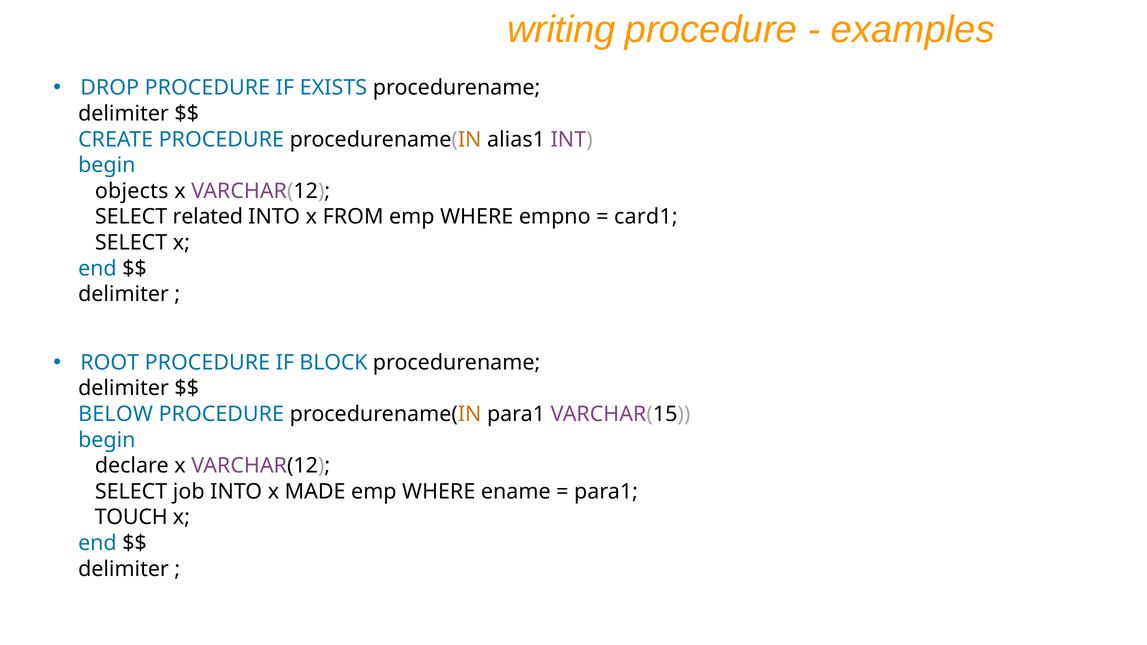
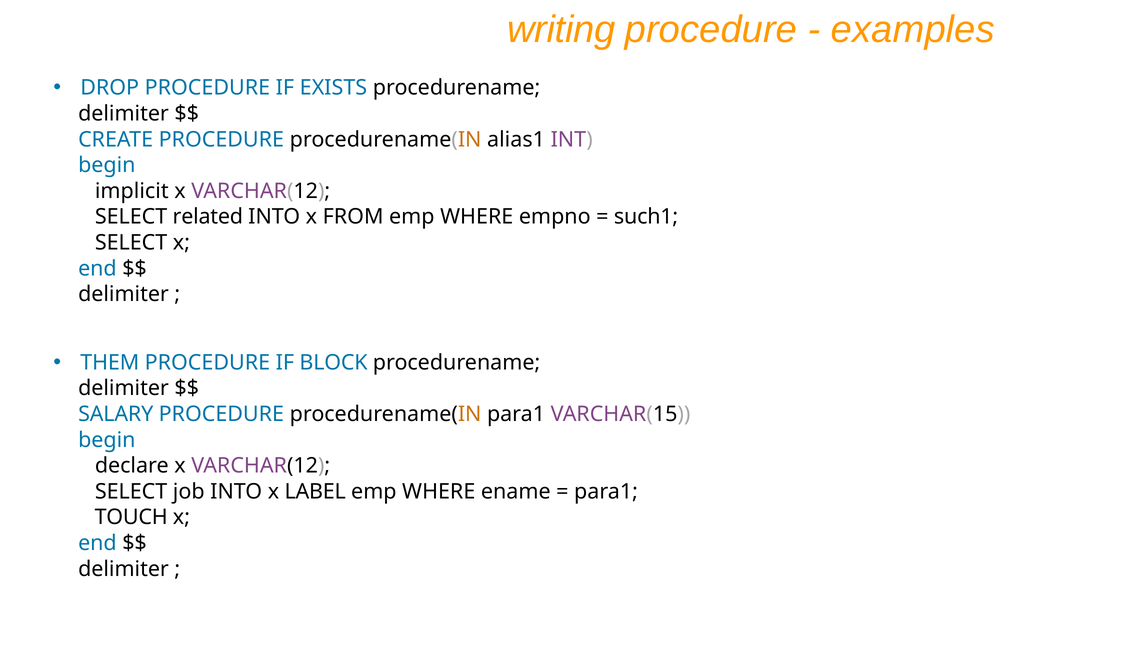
objects: objects -> implicit
card1: card1 -> such1
ROOT: ROOT -> THEM
BELOW: BELOW -> SALARY
MADE: MADE -> LABEL
